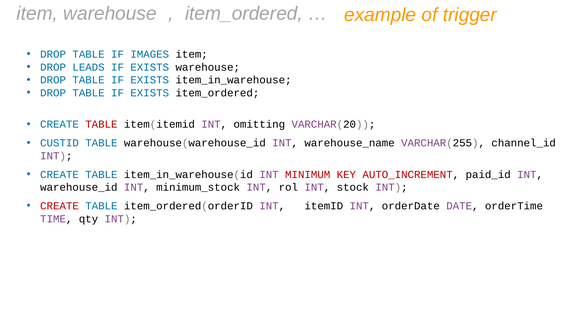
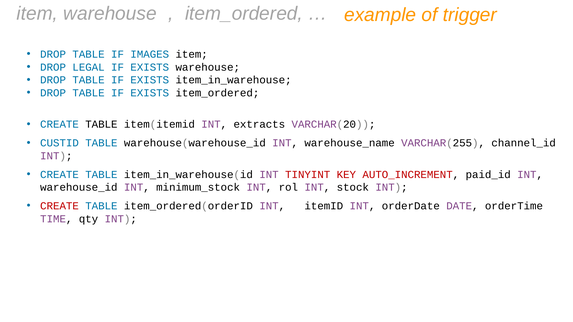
LEADS: LEADS -> LEGAL
TABLE at (101, 125) colour: red -> black
omitting: omitting -> extracts
MINIMUM: MINIMUM -> TINYINT
